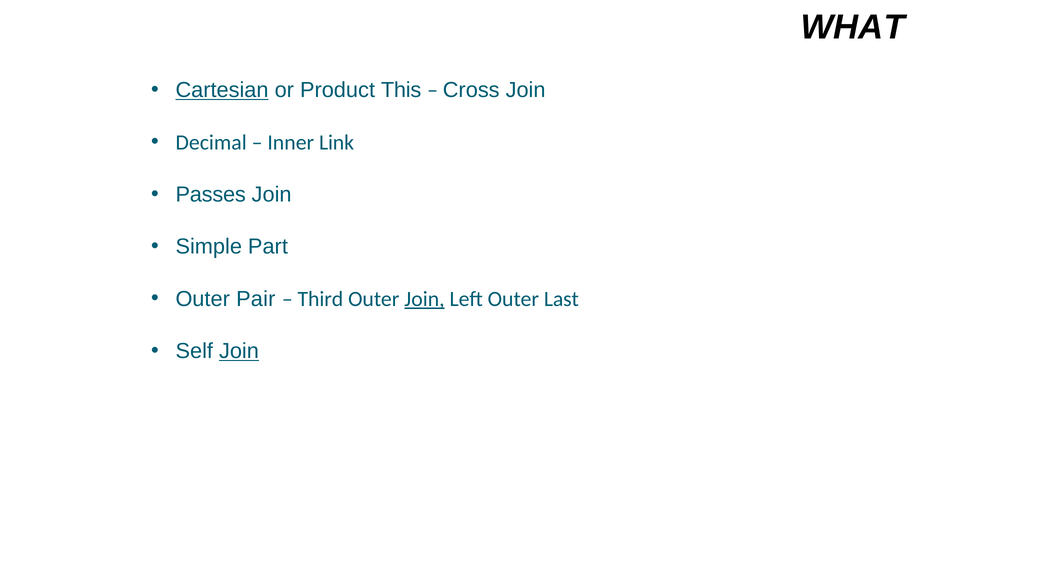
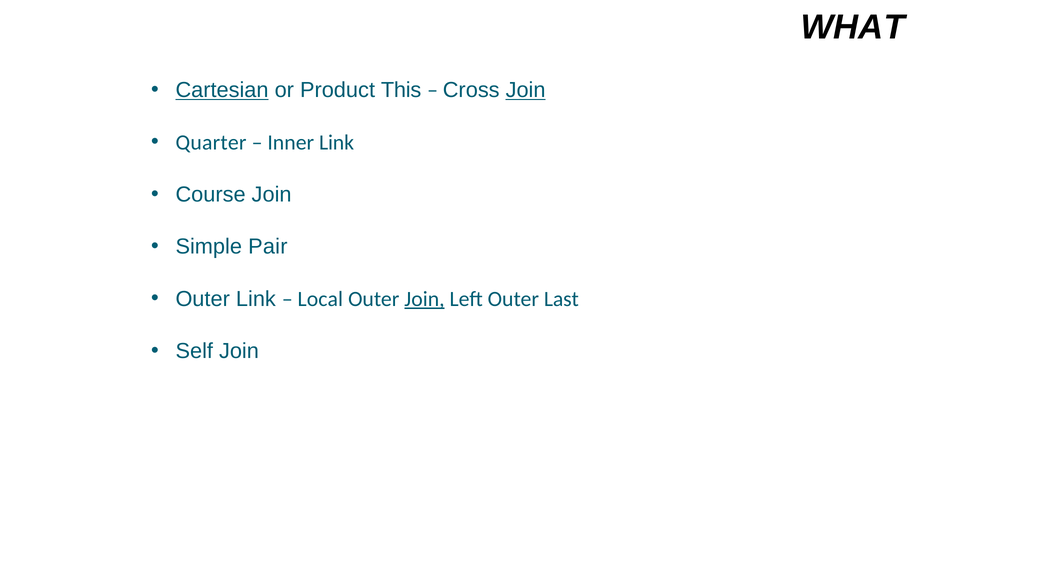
Join at (526, 90) underline: none -> present
Decimal: Decimal -> Quarter
Passes: Passes -> Course
Part: Part -> Pair
Outer Pair: Pair -> Link
Third: Third -> Local
Join at (239, 351) underline: present -> none
